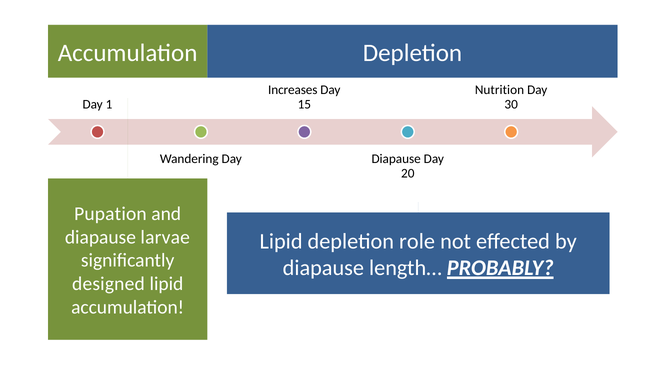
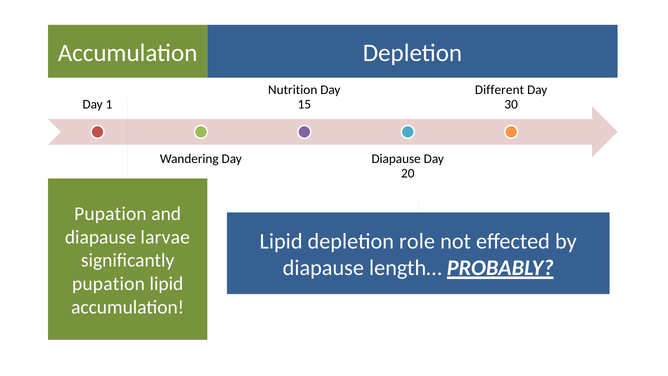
Increases: Increases -> Nutrition
Nutrition: Nutrition -> Different
designed at (108, 284): designed -> pupation
